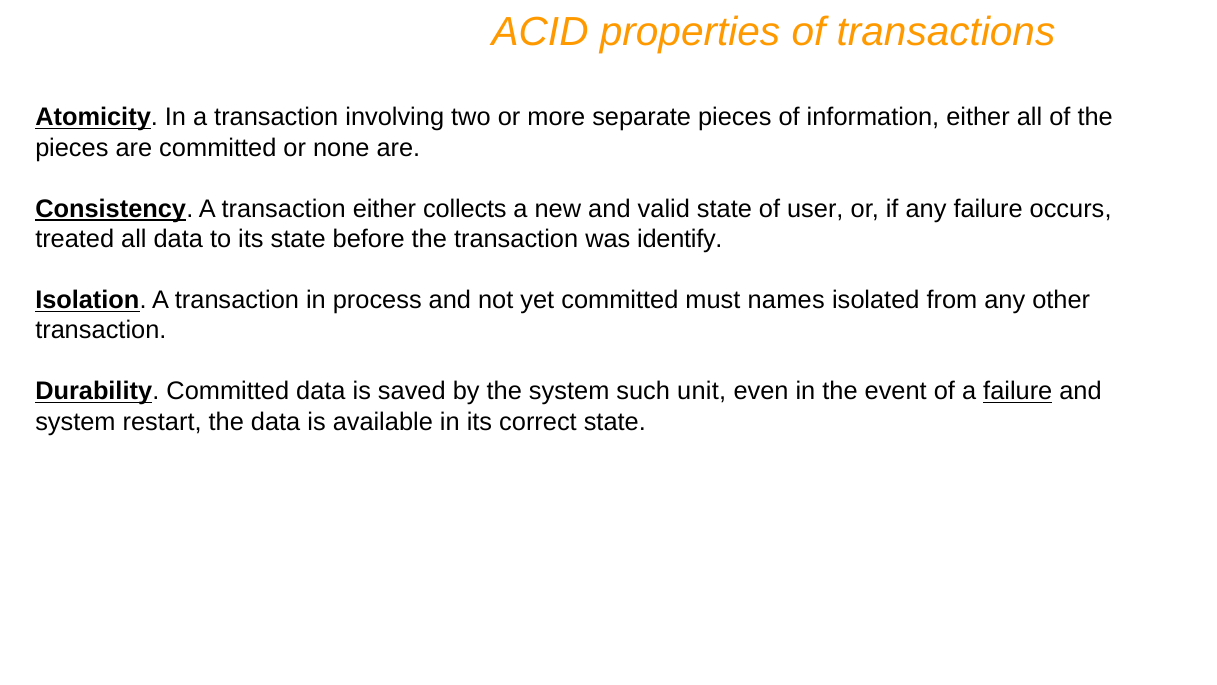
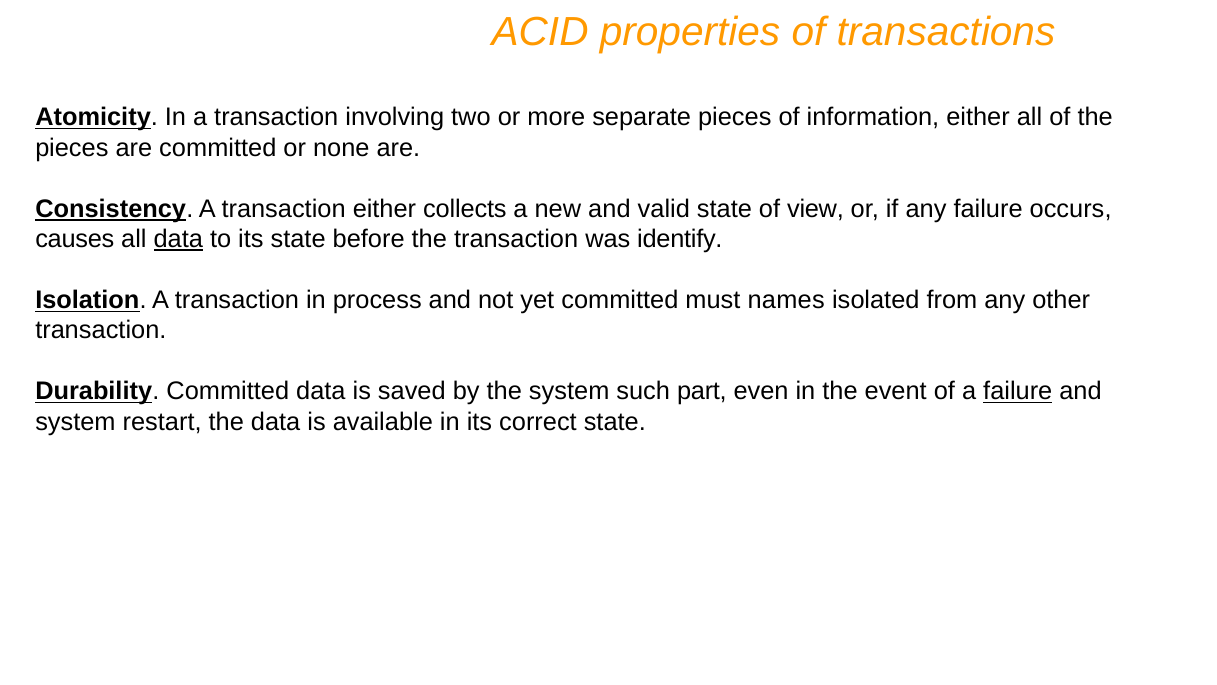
user: user -> view
treated: treated -> causes
data at (178, 239) underline: none -> present
unit: unit -> part
